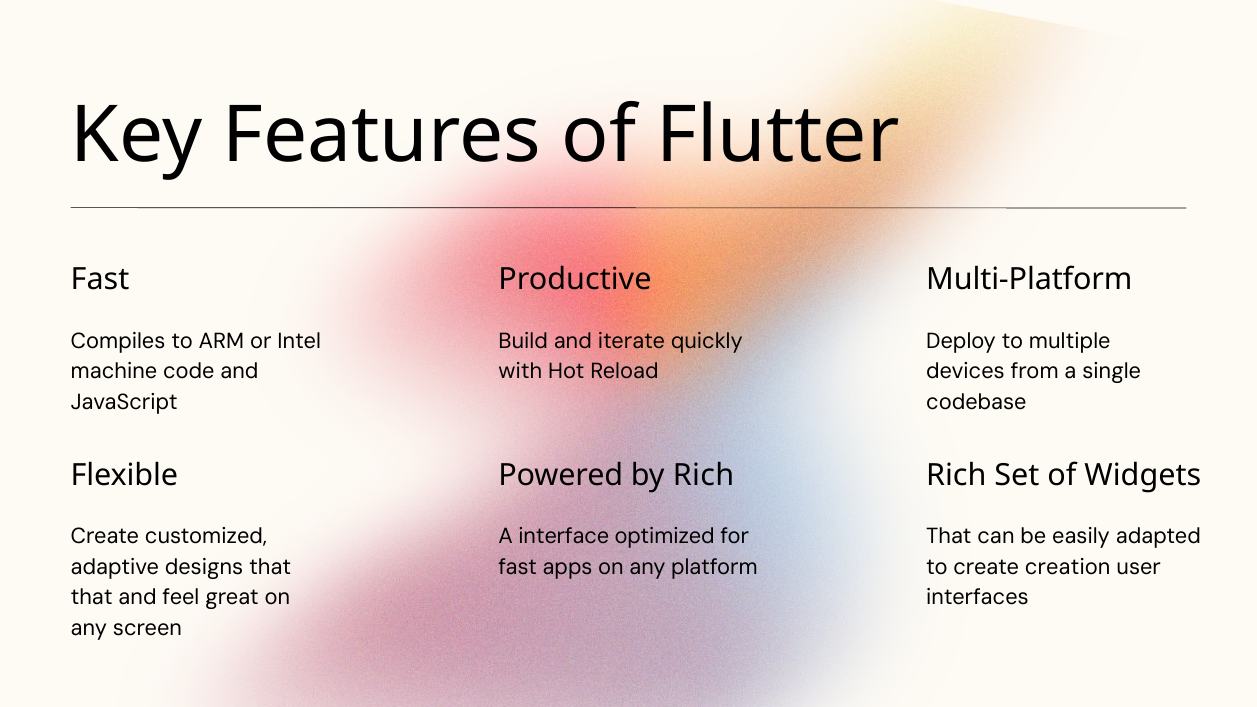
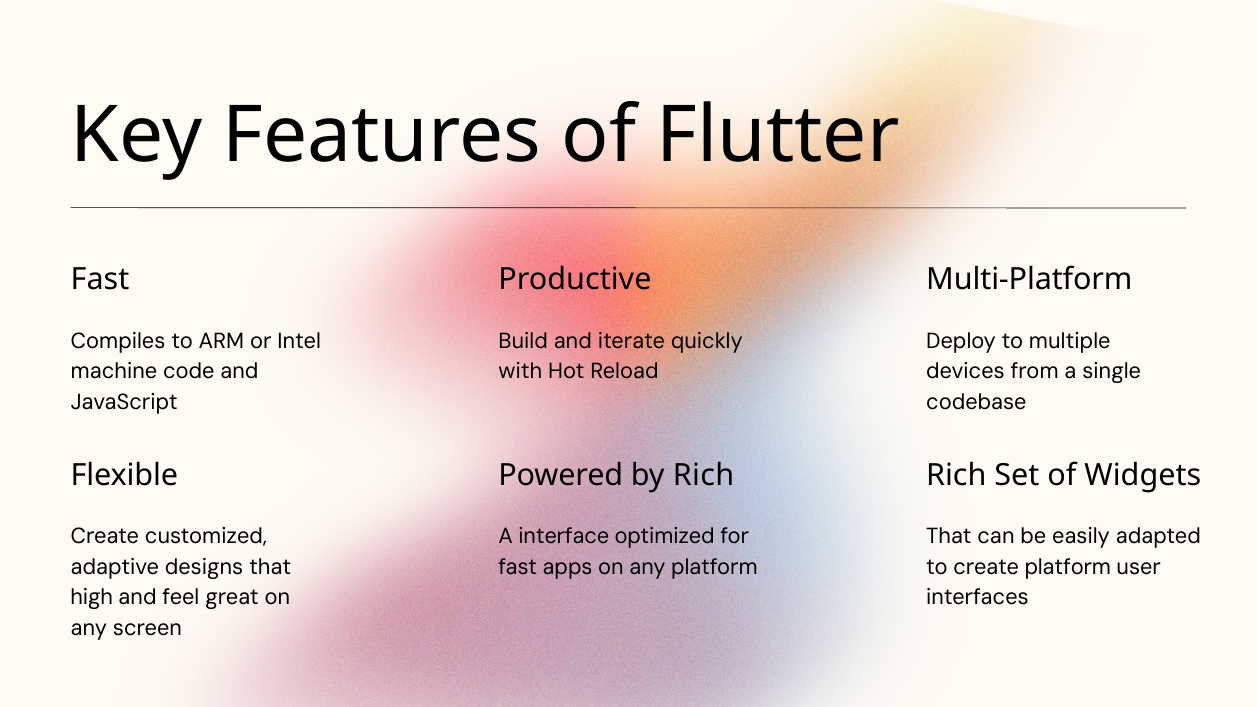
create creation: creation -> platform
that at (92, 598): that -> high
